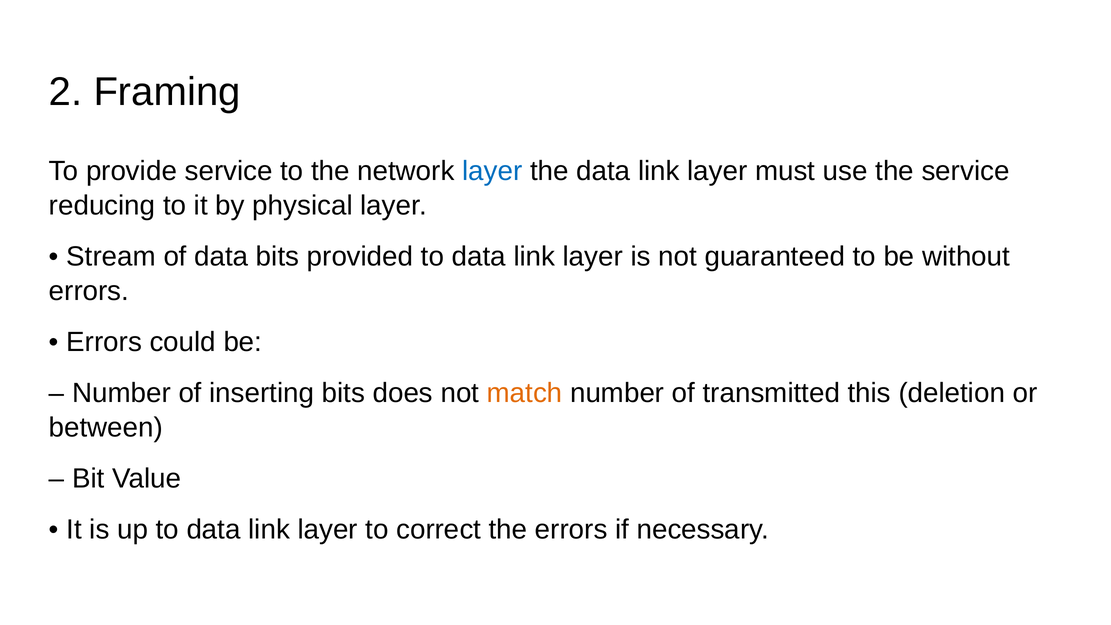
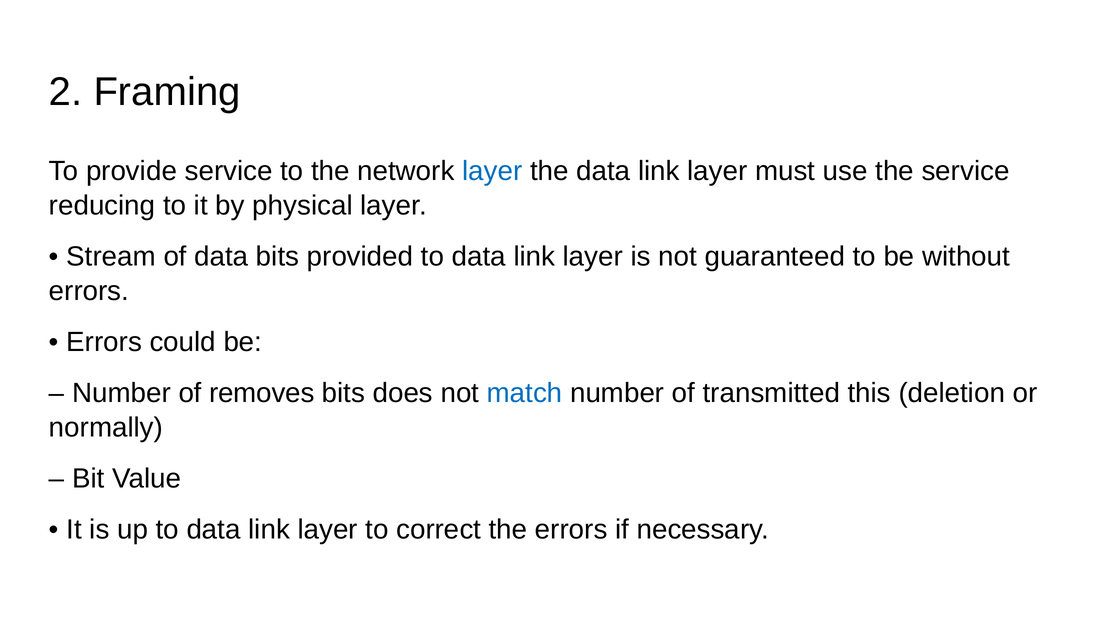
inserting: inserting -> removes
match colour: orange -> blue
between: between -> normally
